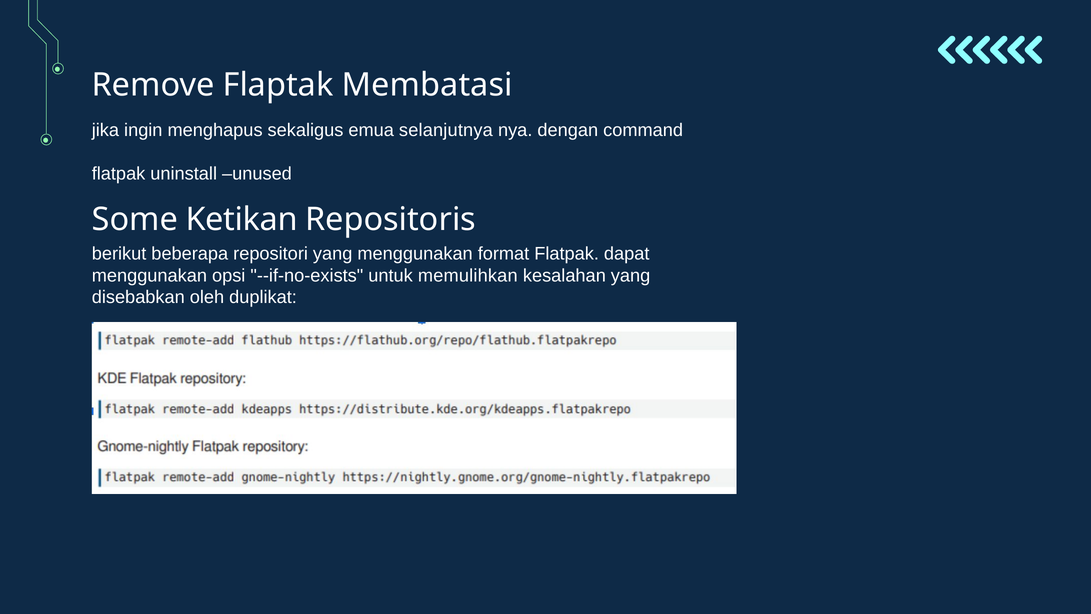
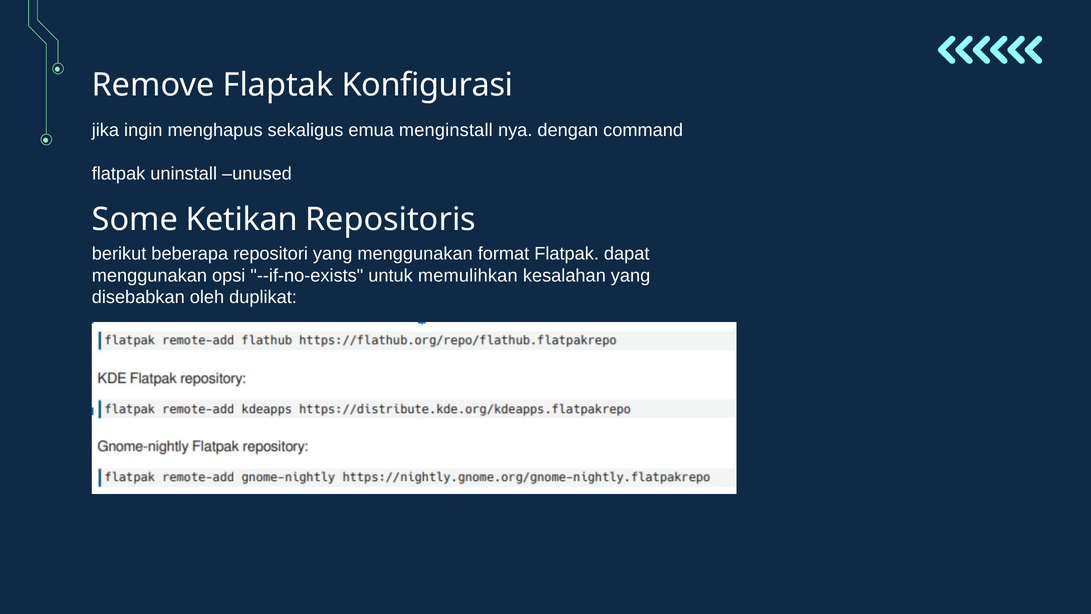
Membatasi: Membatasi -> Konfigurasi
selanjutnya: selanjutnya -> menginstall
